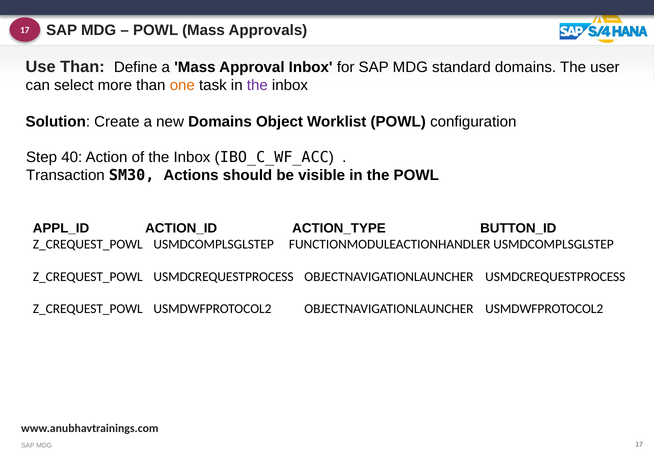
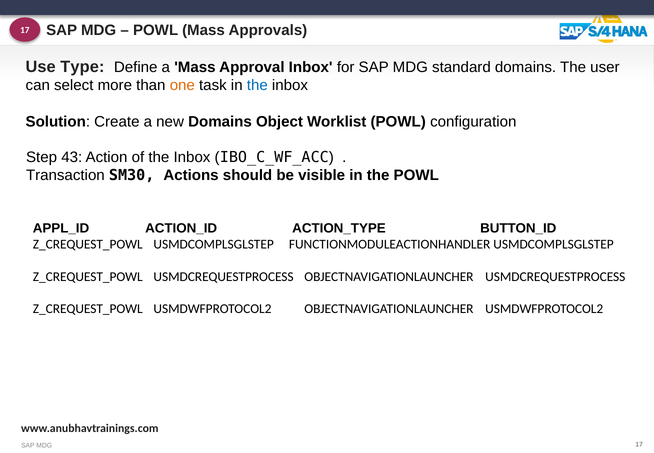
Use Than: Than -> Type
the at (257, 85) colour: purple -> blue
40: 40 -> 43
